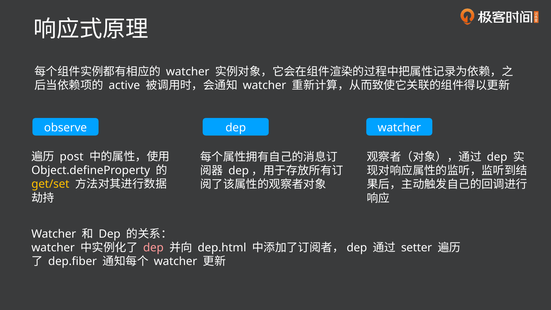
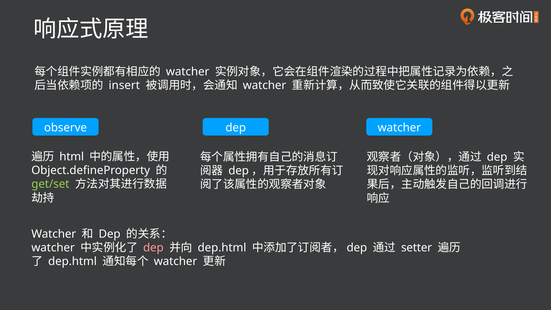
active: active -> insert
post: post -> html
get/set colour: yellow -> light green
dep.fiber at (73, 261): dep.fiber -> dep.html
